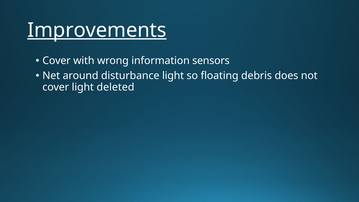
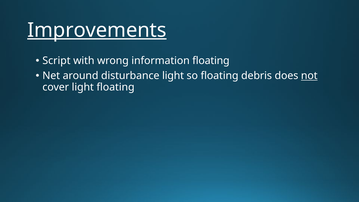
Cover at (57, 61): Cover -> Script
information sensors: sensors -> floating
not underline: none -> present
light deleted: deleted -> floating
